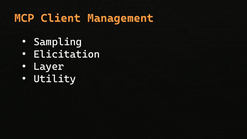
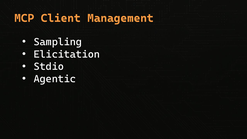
Layer: Layer -> Stdio
Utility: Utility -> Agentic
